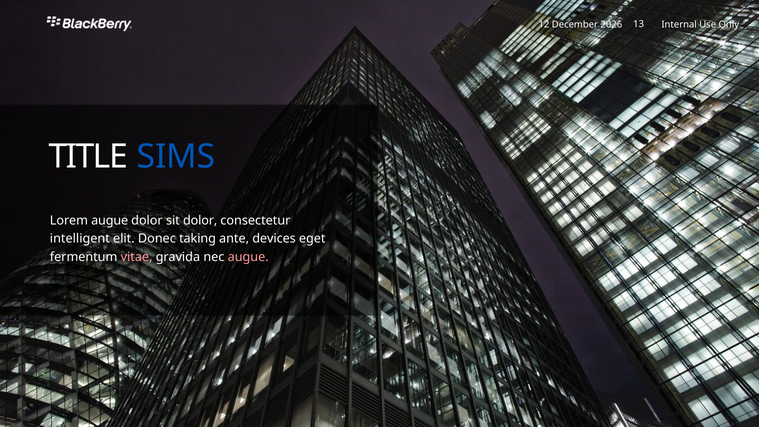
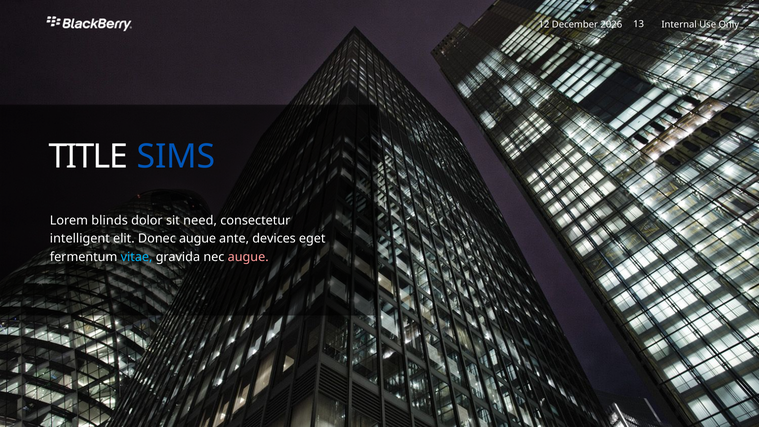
Lorem augue: augue -> blinds
sit dolor: dolor -> need
Donec taking: taking -> augue
vitae colour: pink -> light blue
